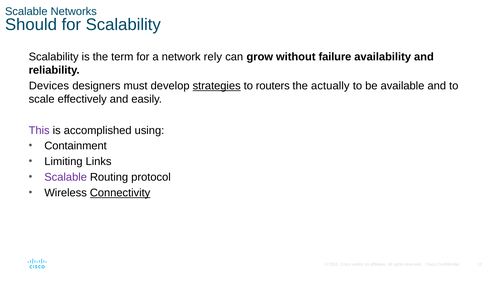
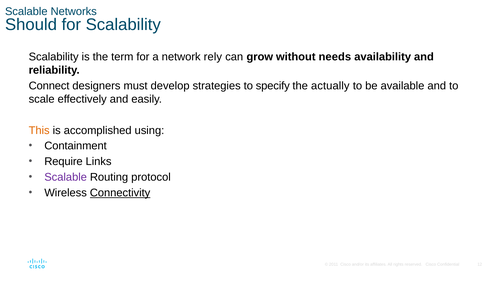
failure: failure -> needs
Devices: Devices -> Connect
strategies underline: present -> none
routers: routers -> specify
This colour: purple -> orange
Limiting: Limiting -> Require
